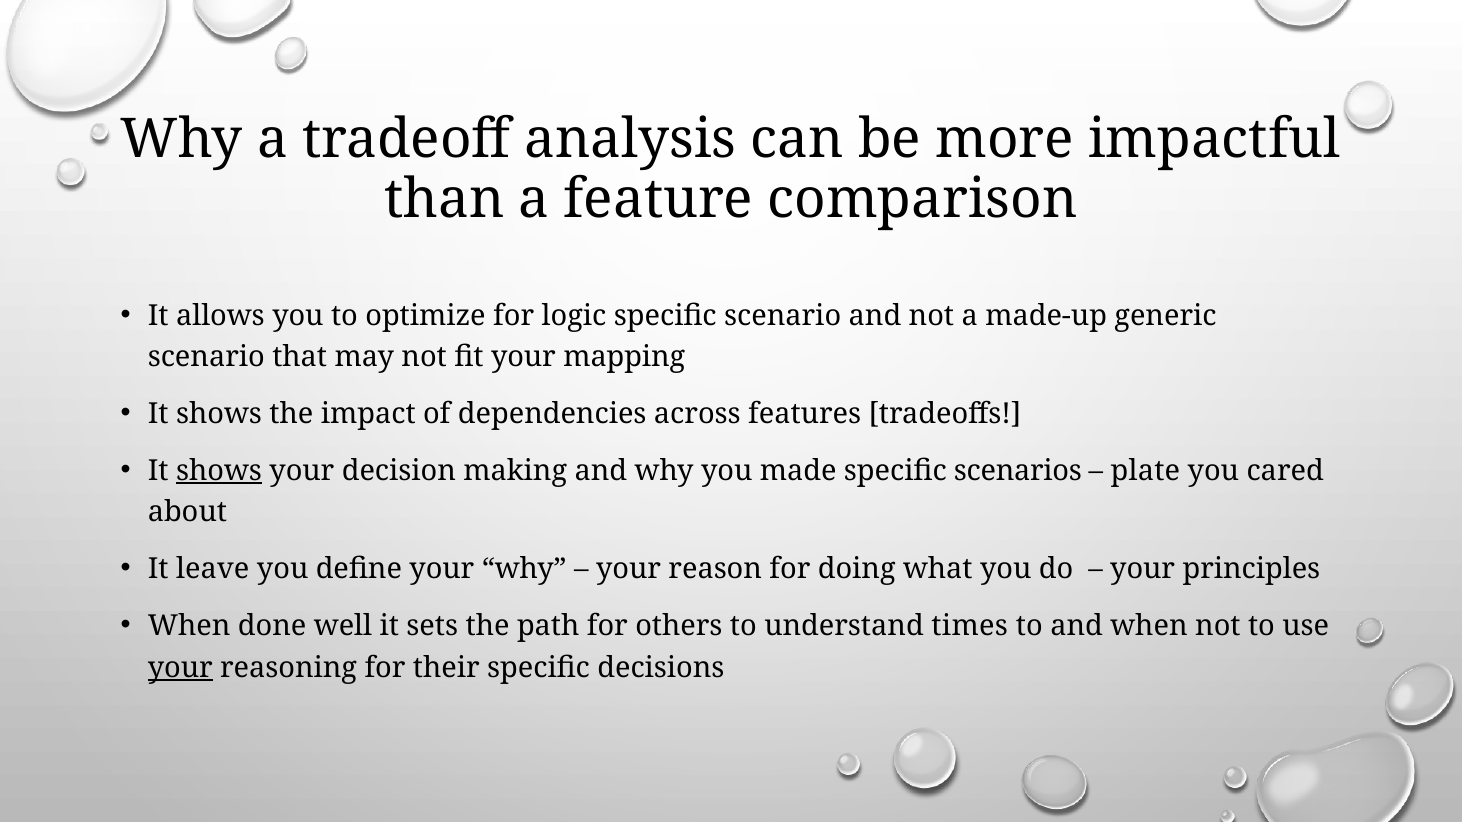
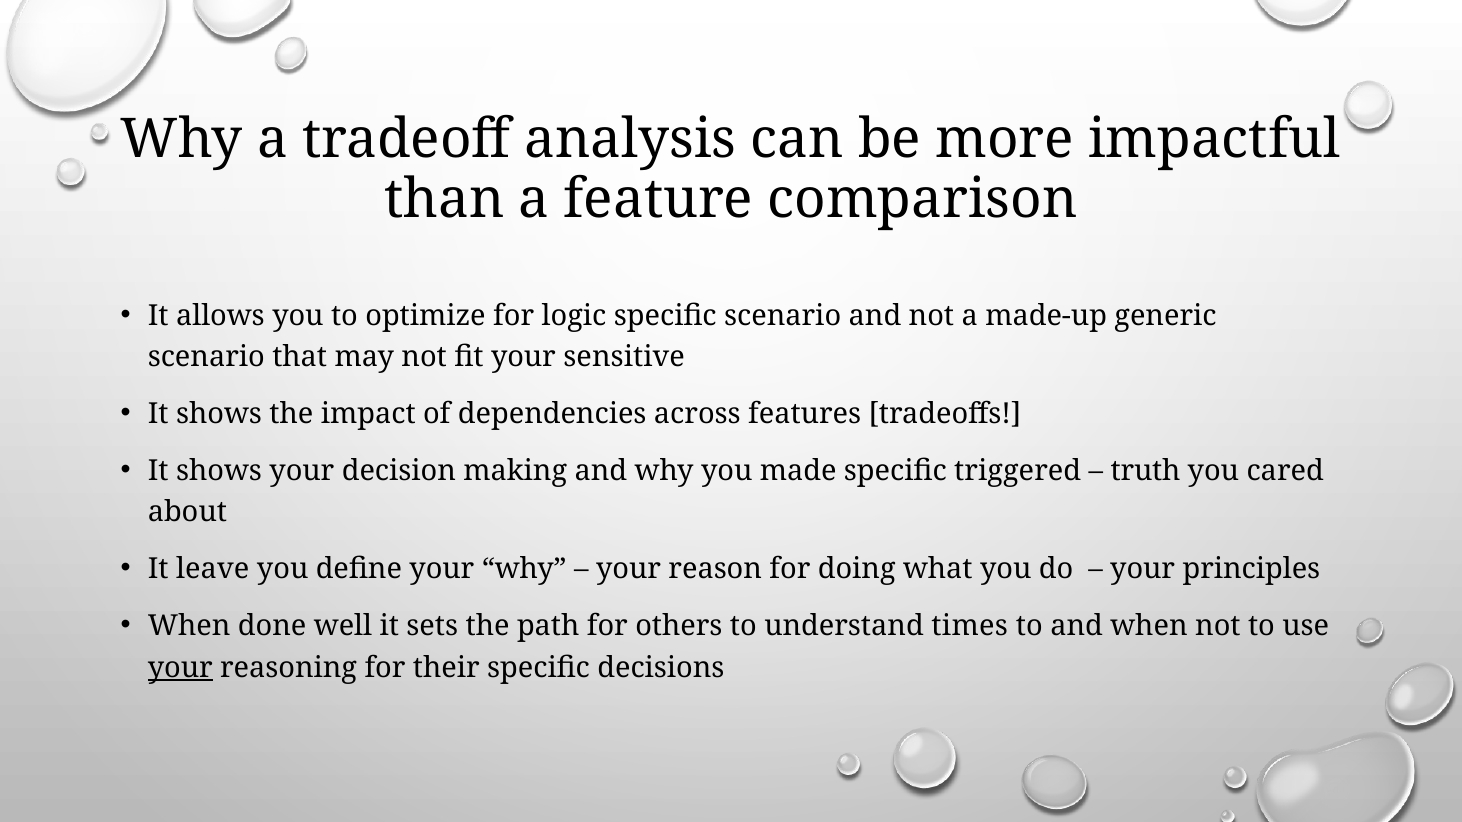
mapping: mapping -> sensitive
shows at (219, 471) underline: present -> none
scenarios: scenarios -> triggered
plate: plate -> truth
